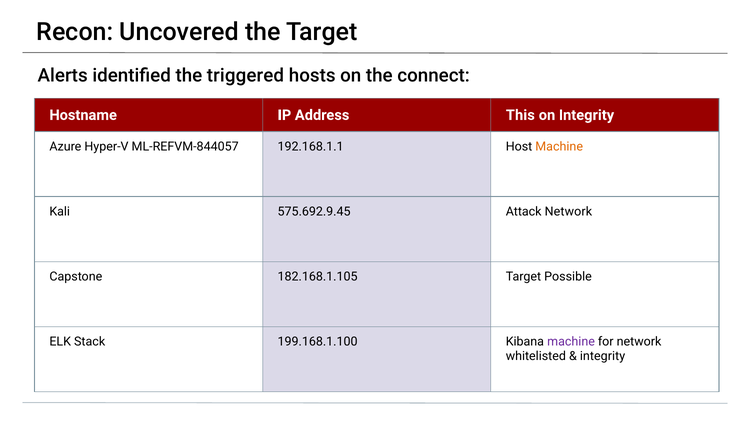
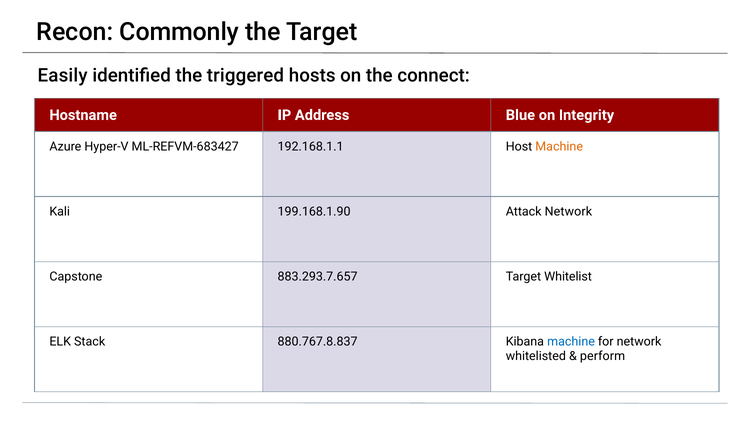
Uncovered: Uncovered -> Commonly
Alerts: Alerts -> Easily
This: This -> Blue
ML-REFVM-844057: ML-REFVM-844057 -> ML-REFVM-683427
575.692.9.45: 575.692.9.45 -> 199.168.1.90
182.168.1.105: 182.168.1.105 -> 883.293.7.657
Possible: Possible -> Whitelist
199.168.1.100: 199.168.1.100 -> 880.767.8.837
machine at (571, 342) colour: purple -> blue
integrity at (603, 356): integrity -> perform
